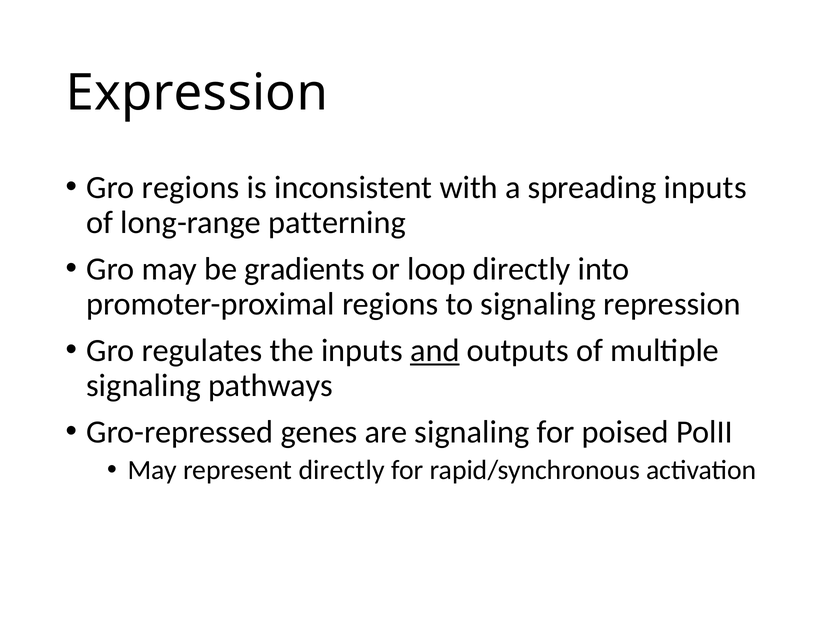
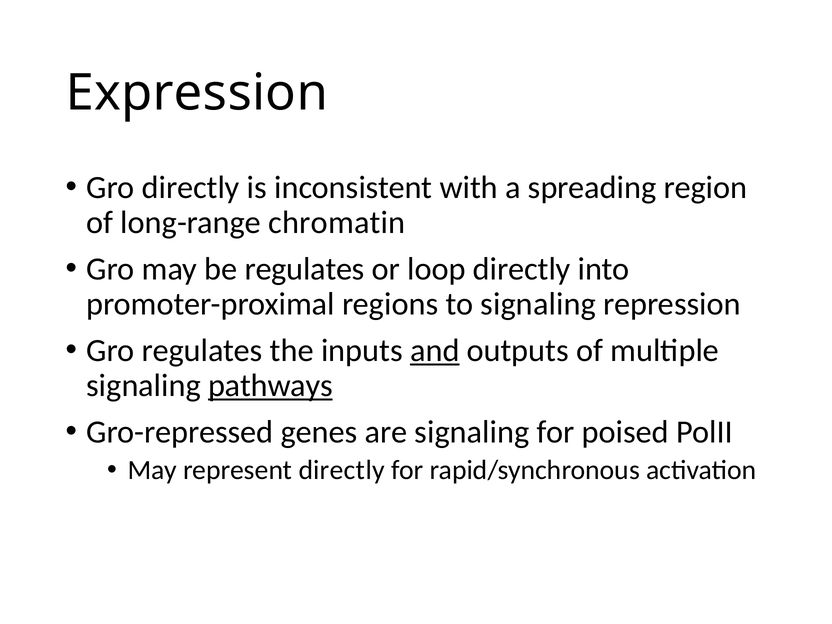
Gro regions: regions -> directly
spreading inputs: inputs -> region
patterning: patterning -> chromatin
be gradients: gradients -> regulates
pathways underline: none -> present
